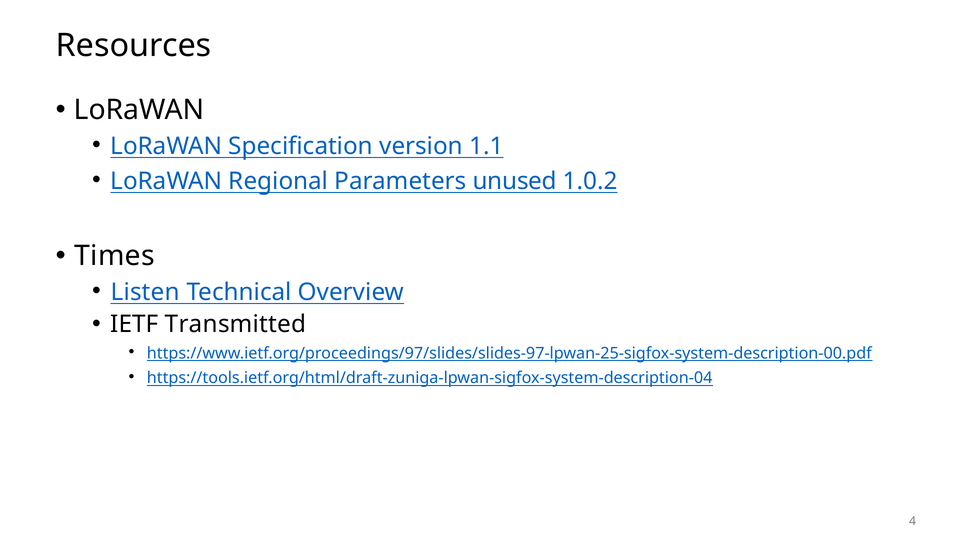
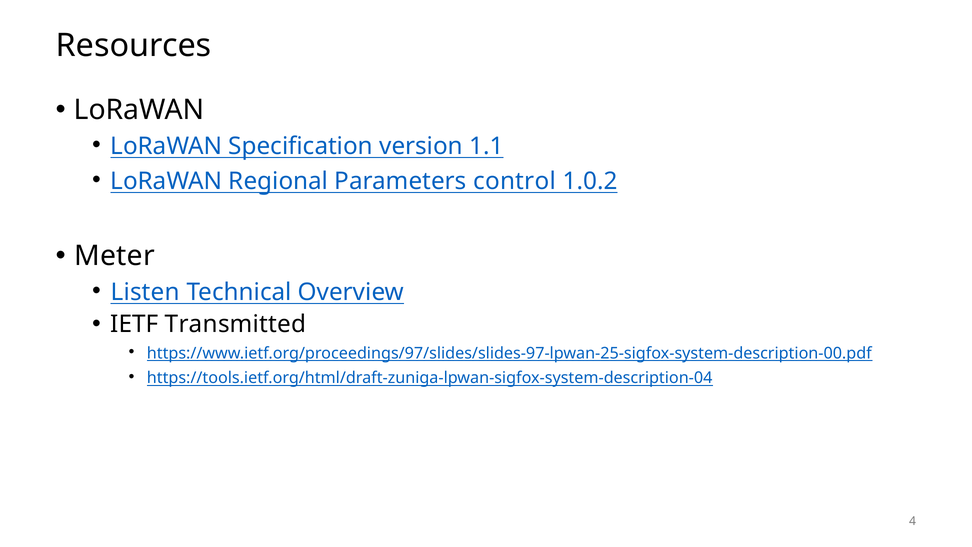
unused: unused -> control
Times: Times -> Meter
